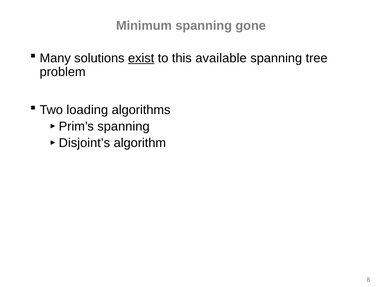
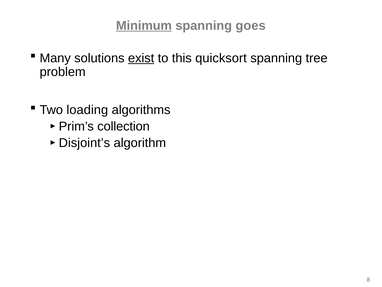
Minimum underline: none -> present
gone: gone -> goes
available: available -> quicksort
Prim’s spanning: spanning -> collection
